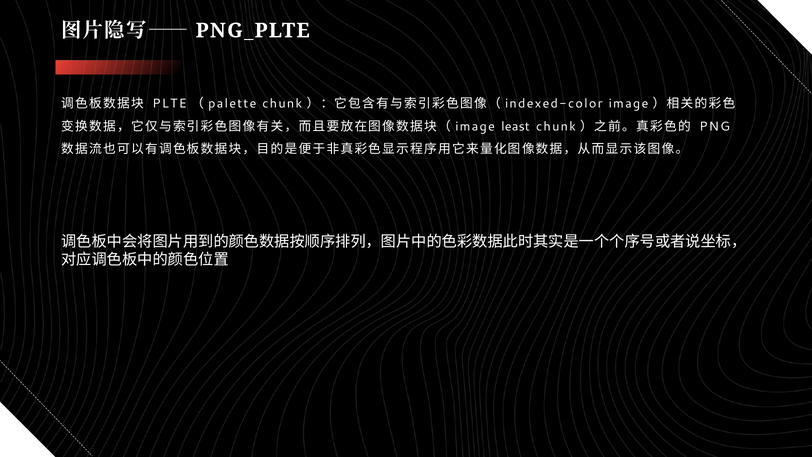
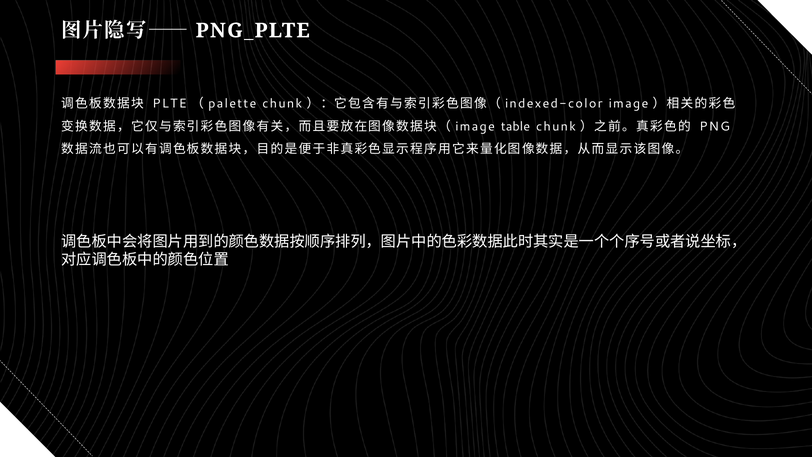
least: least -> table
